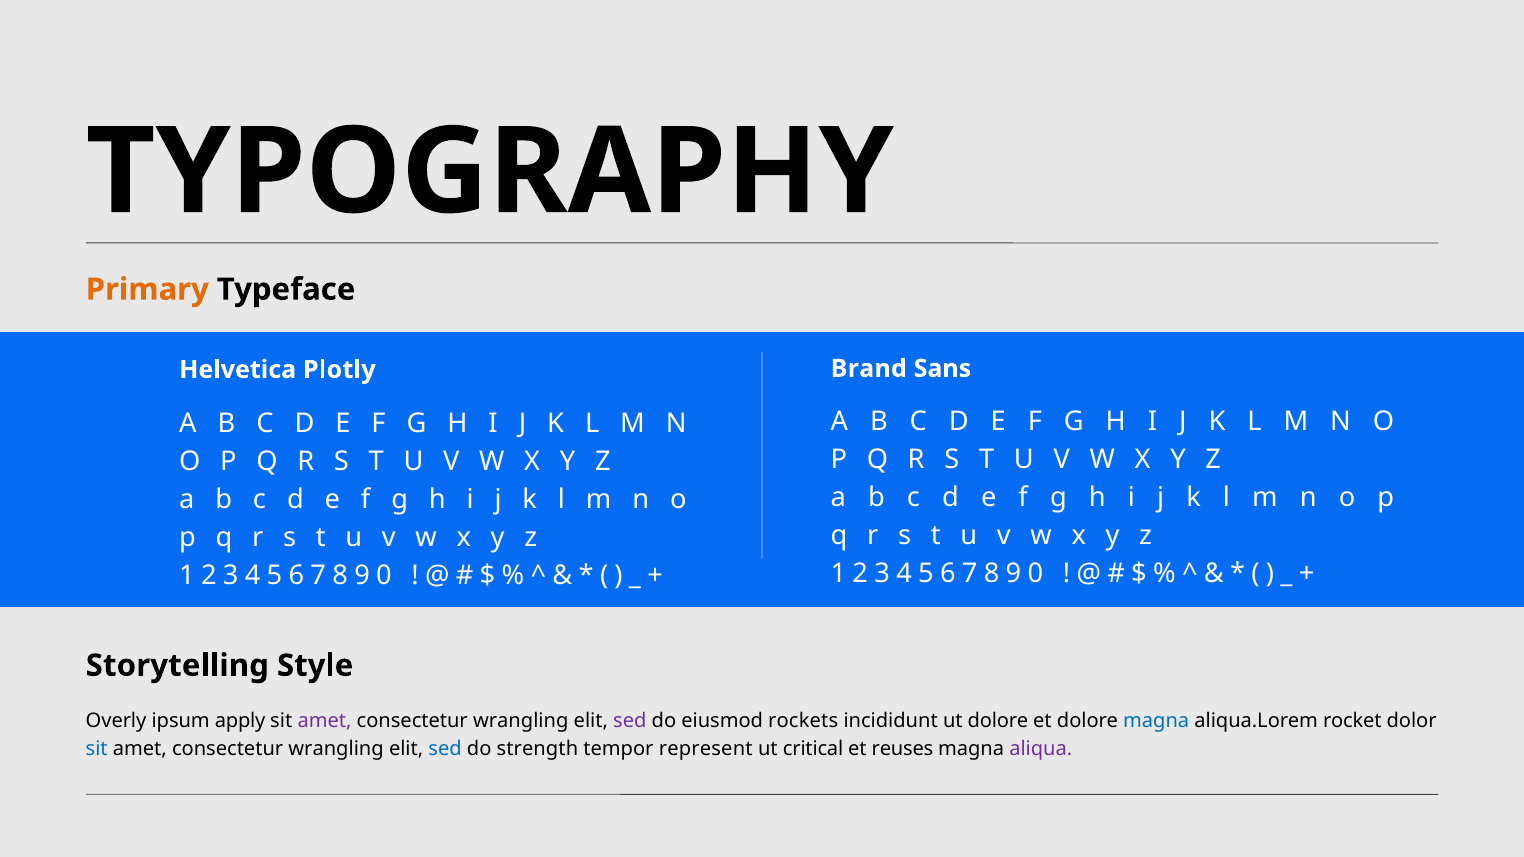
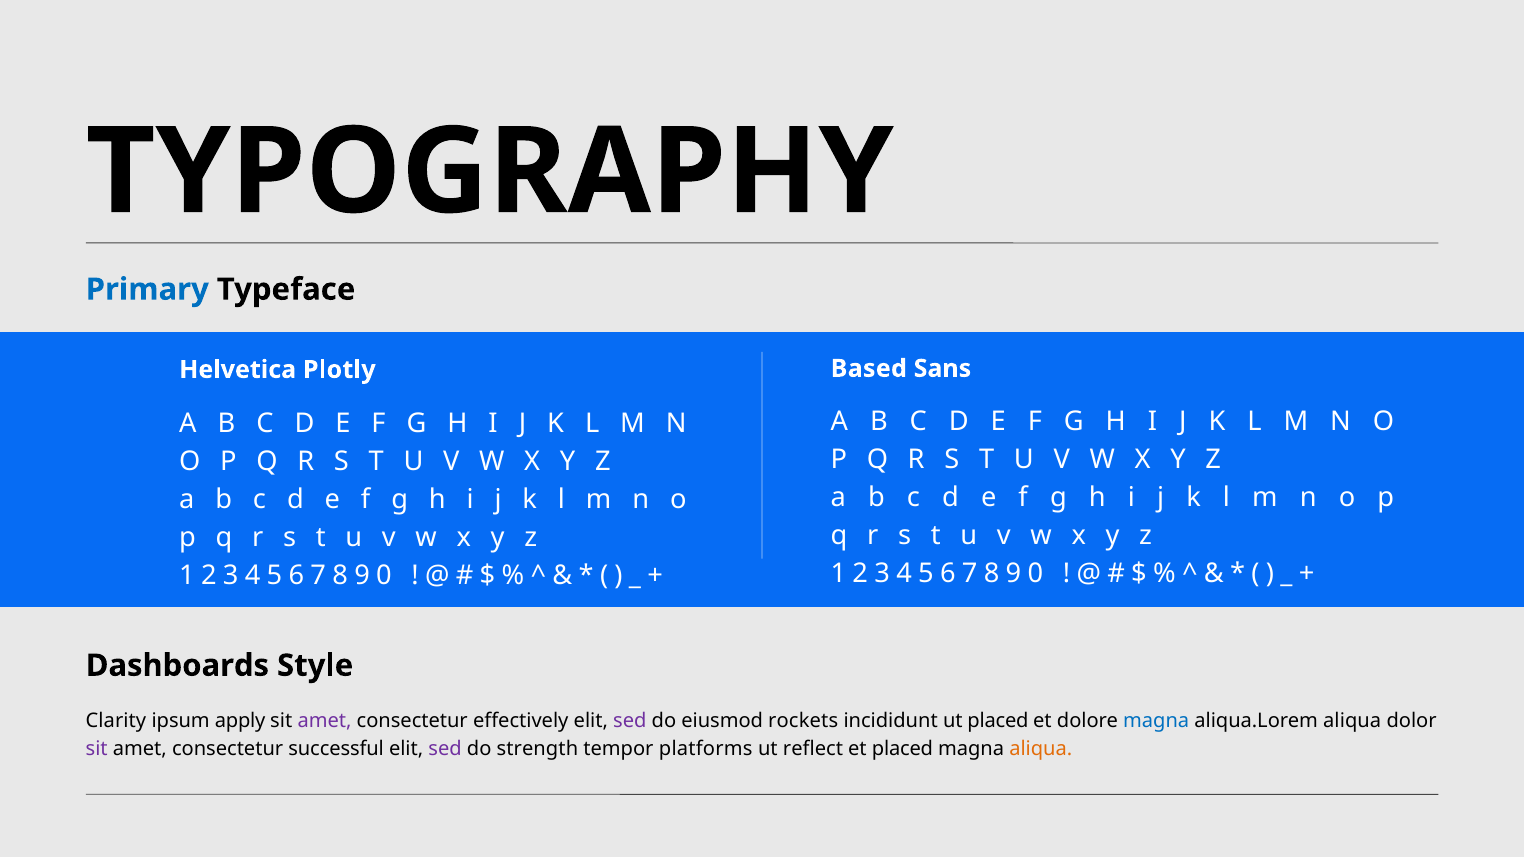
Primary colour: orange -> blue
Brand: Brand -> Based
Storytelling: Storytelling -> Dashboards
Overly: Overly -> Clarity
wrangling at (521, 721): wrangling -> effectively
ut dolore: dolore -> placed
aliqua.Lorem rocket: rocket -> aliqua
sit at (97, 749) colour: blue -> purple
wrangling at (336, 749): wrangling -> successful
sed at (445, 749) colour: blue -> purple
represent: represent -> platforms
critical: critical -> reflect
et reuses: reuses -> placed
aliqua at (1041, 749) colour: purple -> orange
